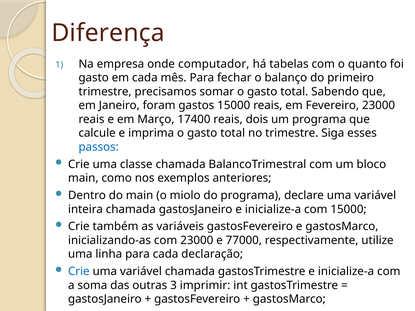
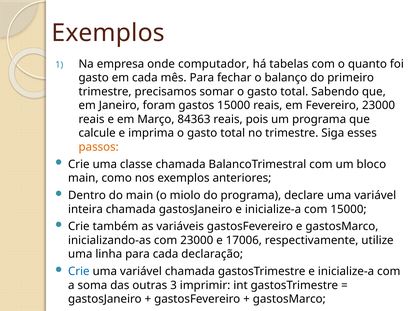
Diferença at (108, 33): Diferença -> Exemplos
17400: 17400 -> 84363
dois: dois -> pois
passos colour: blue -> orange
77000: 77000 -> 17006
